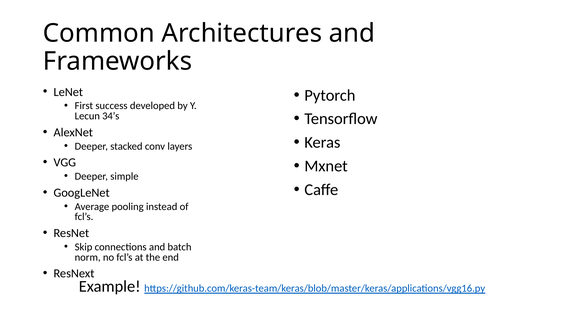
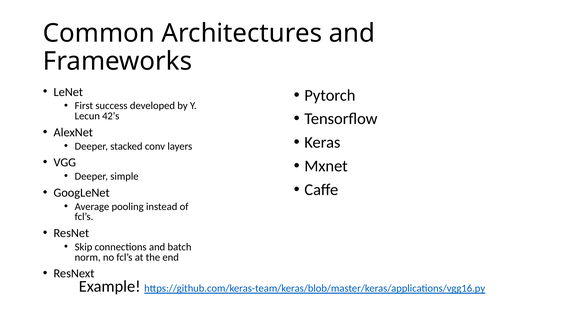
34’s: 34’s -> 42’s
